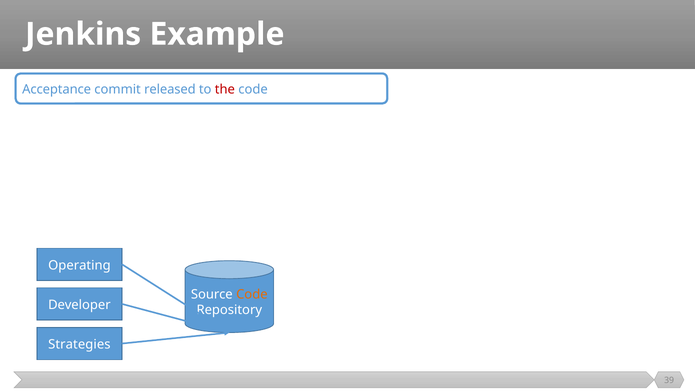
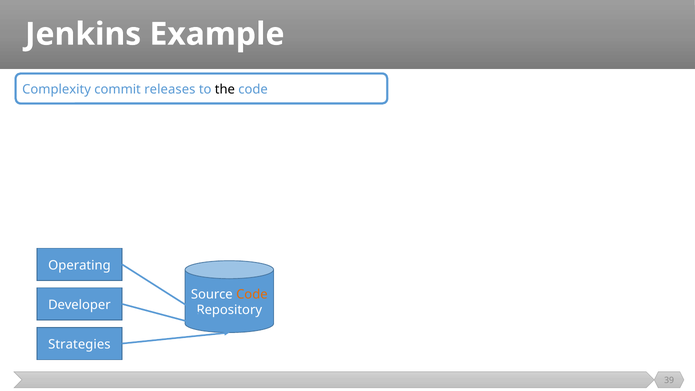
Acceptance: Acceptance -> Complexity
released: released -> releases
the colour: red -> black
